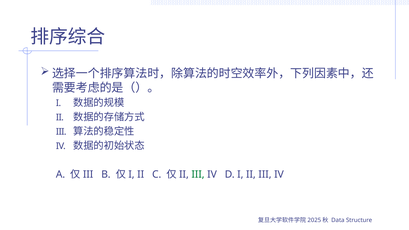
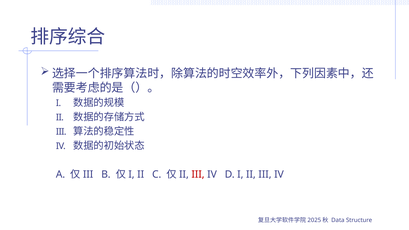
III at (198, 175) colour: green -> red
